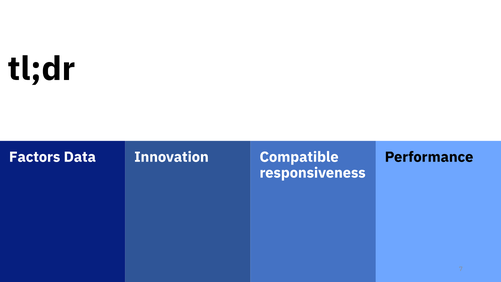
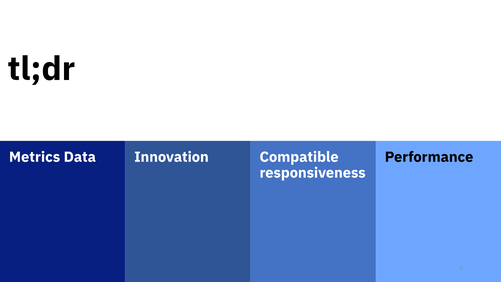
Factors: Factors -> Metrics
